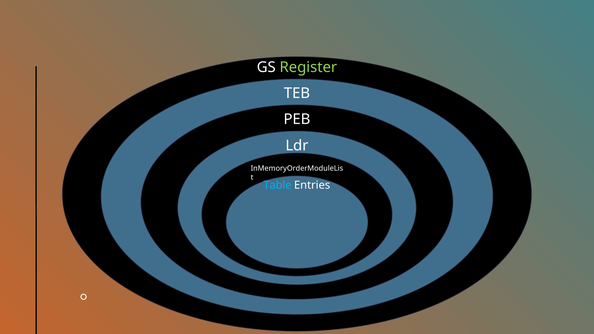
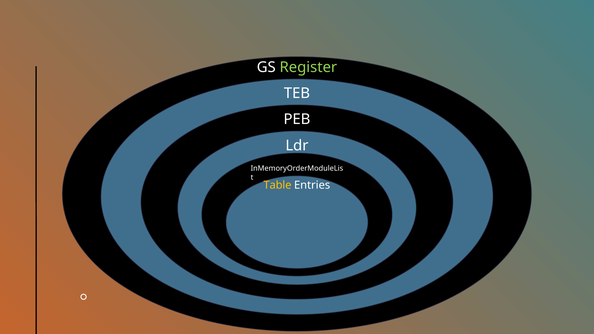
Table colour: light blue -> yellow
